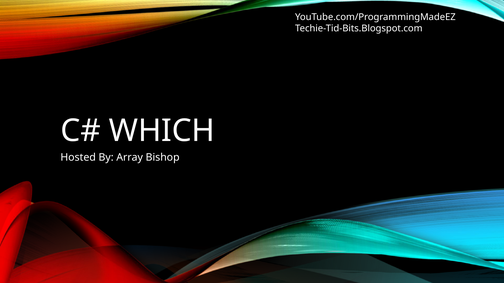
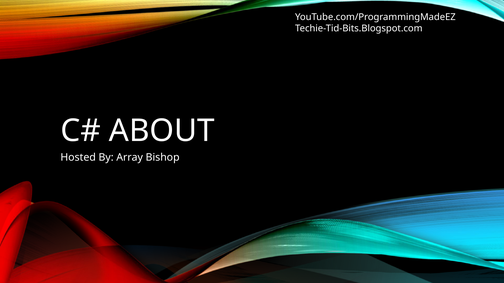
WHICH: WHICH -> ABOUT
